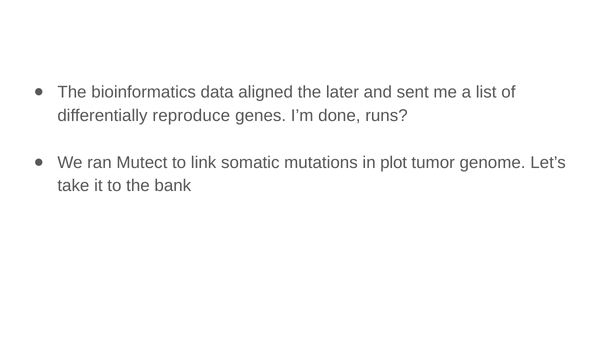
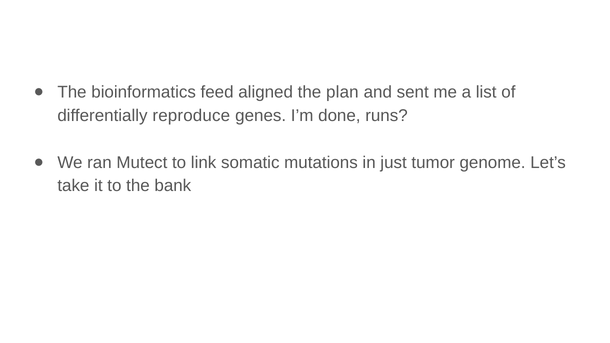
data: data -> feed
later: later -> plan
plot: plot -> just
